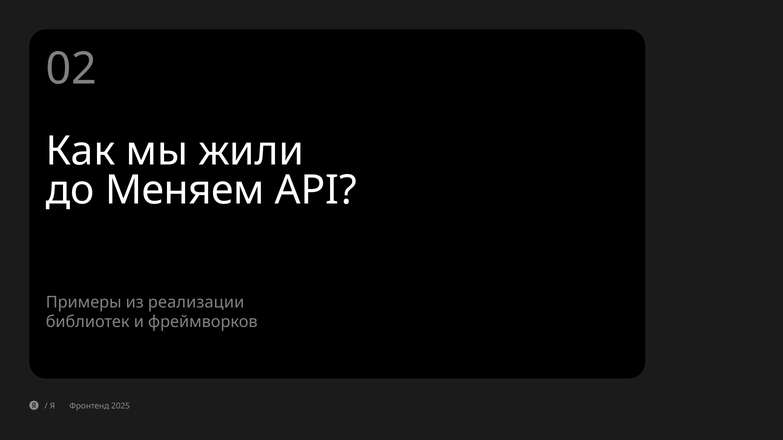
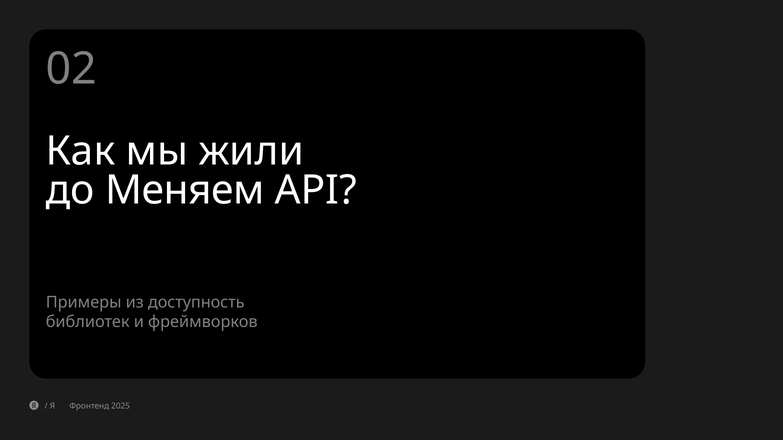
реализации: реализации -> доступность
